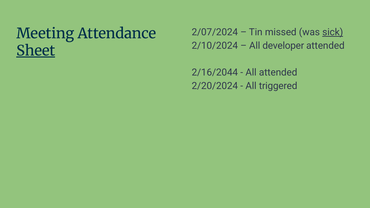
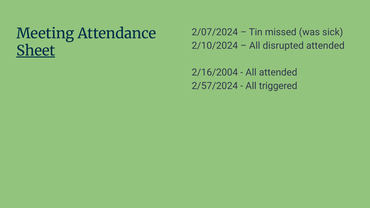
sick underline: present -> none
developer: developer -> disrupted
2/16/2044: 2/16/2044 -> 2/16/2004
2/20/2024: 2/20/2024 -> 2/57/2024
